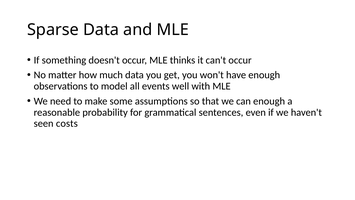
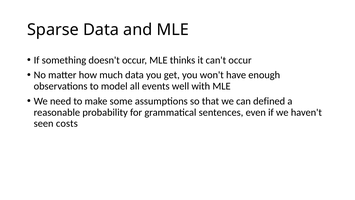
can enough: enough -> defined
